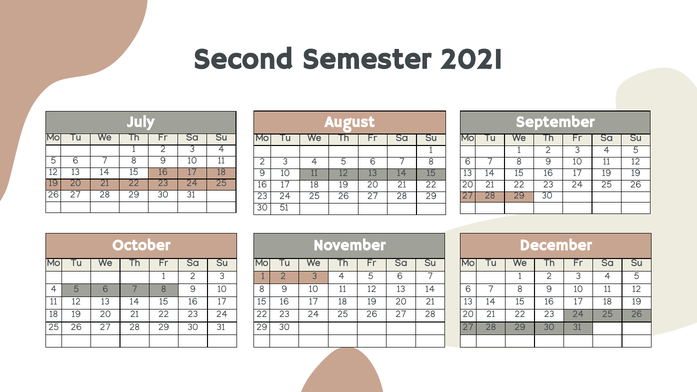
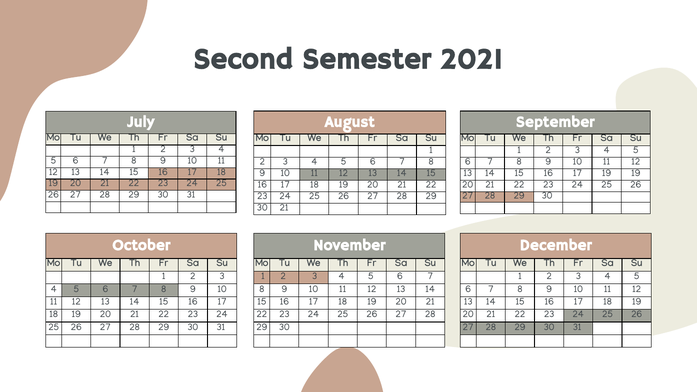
30 51: 51 -> 21
